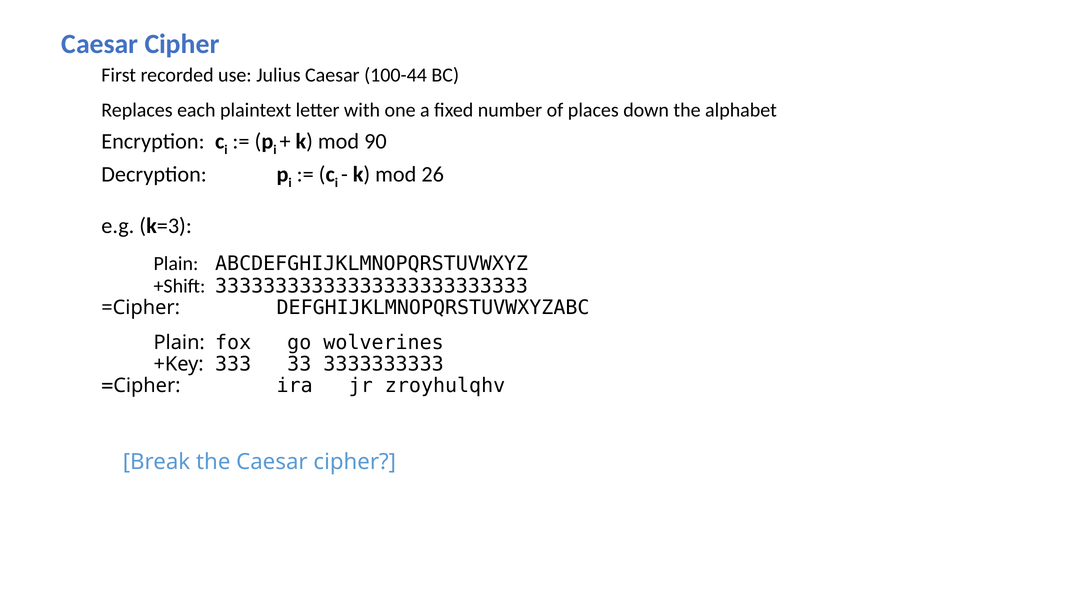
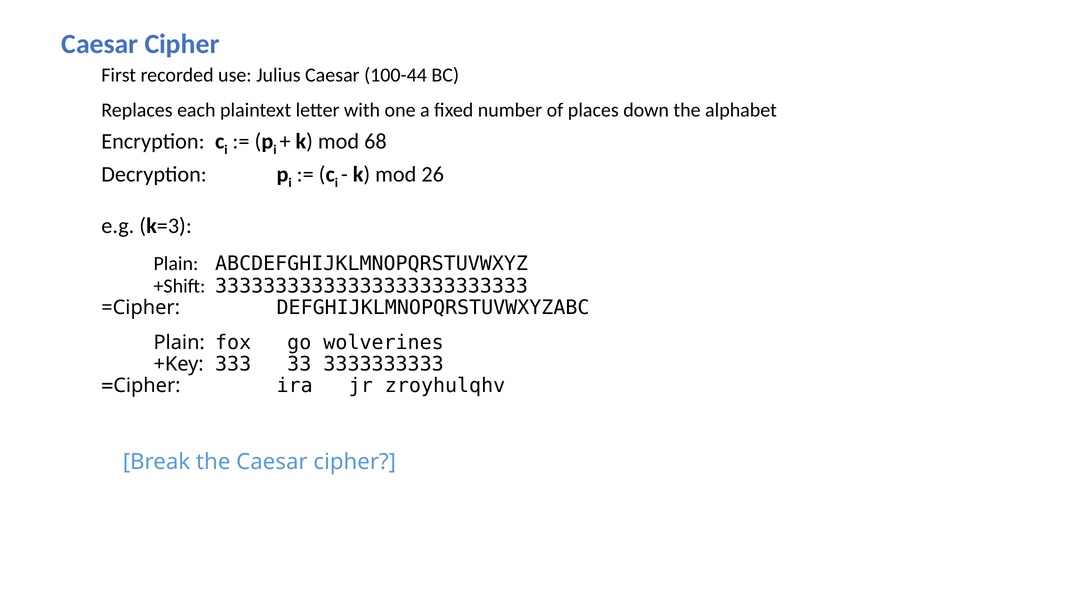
90: 90 -> 68
